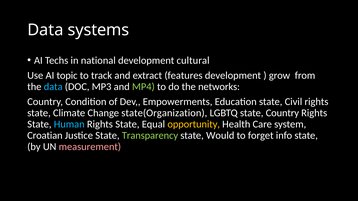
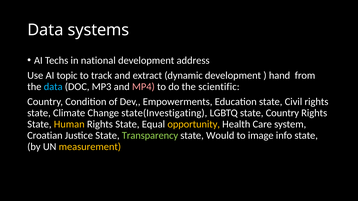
cultural: cultural -> address
features: features -> dynamic
grow: grow -> hand
MP4 colour: light green -> pink
networks: networks -> scientific
state(Organization: state(Organization -> state(Investigating
Human colour: light blue -> yellow
forget: forget -> image
measurement colour: pink -> yellow
